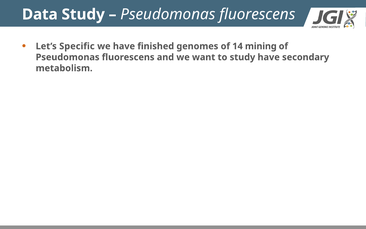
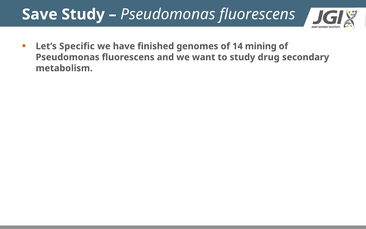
Data: Data -> Save
study have: have -> drug
